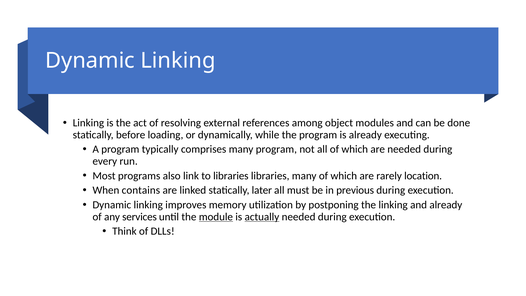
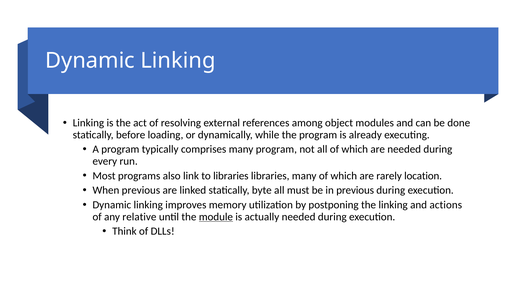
When contains: contains -> previous
later: later -> byte
and already: already -> actions
services: services -> relative
actually underline: present -> none
